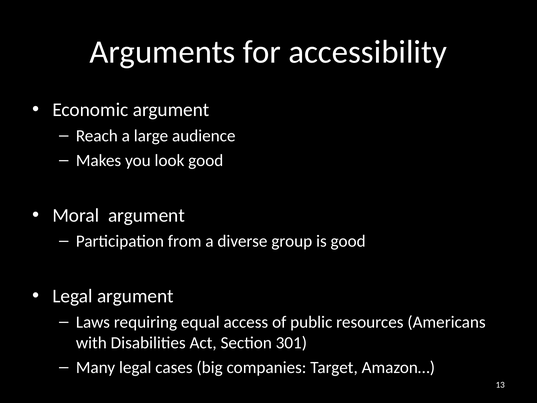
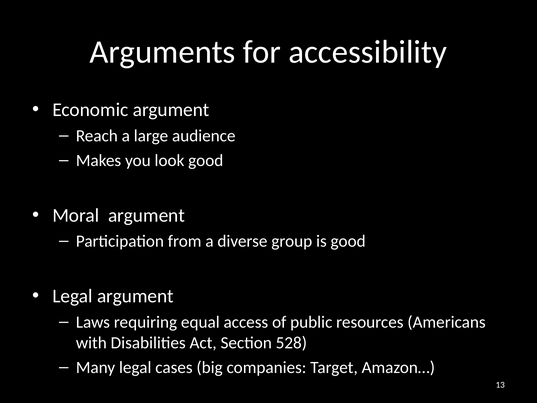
301: 301 -> 528
